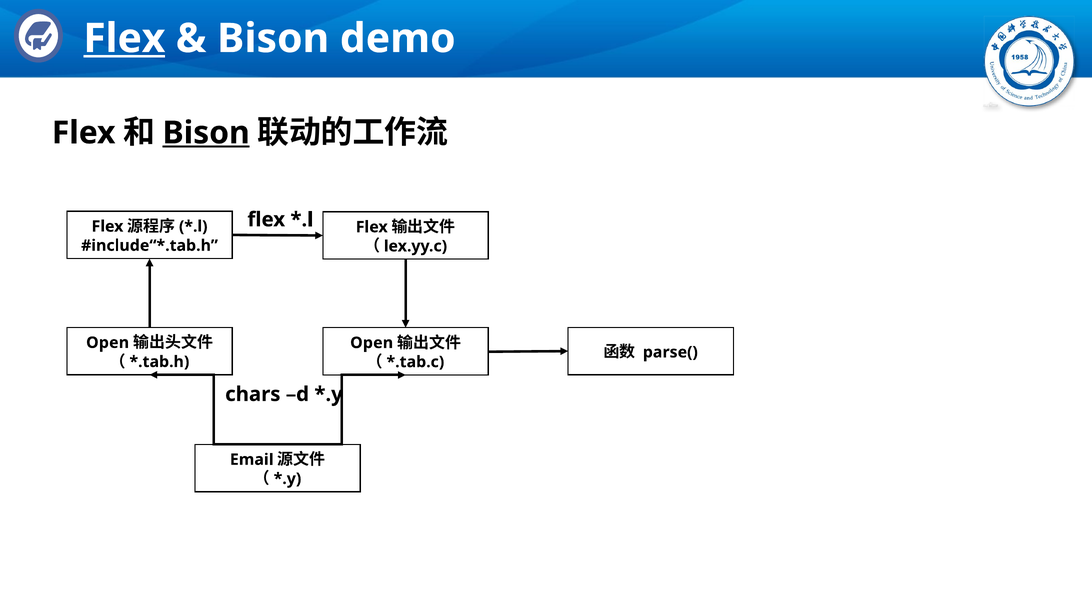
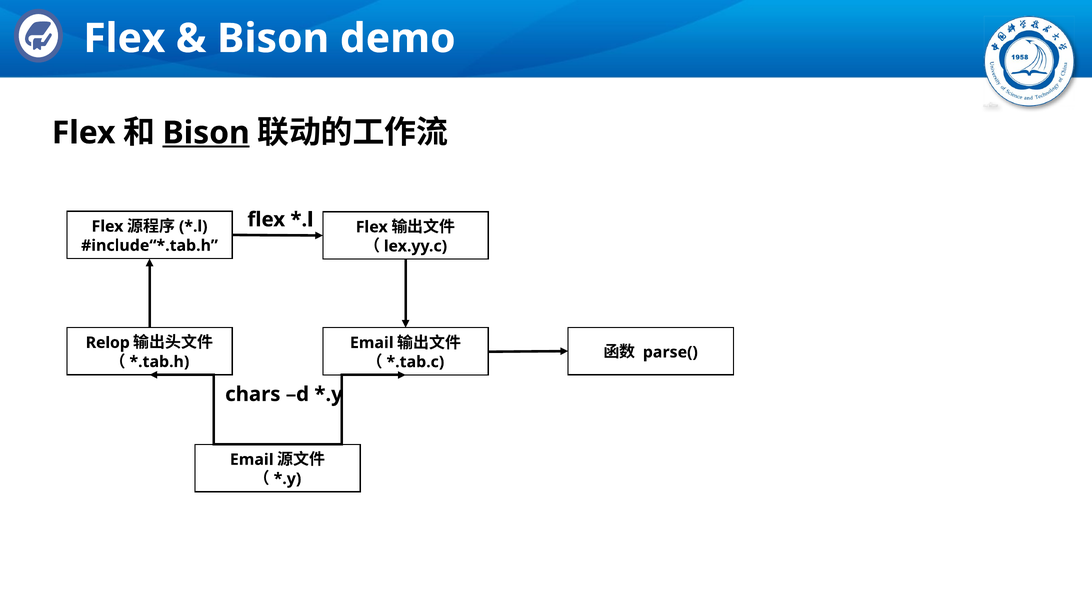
Flex at (124, 39) underline: present -> none
Open at (108, 343): Open -> Relop
Open at (372, 343): Open -> Email
